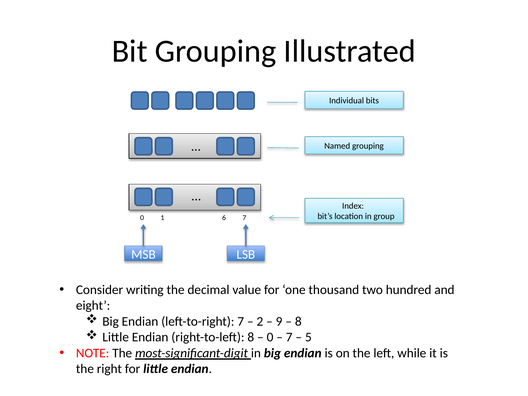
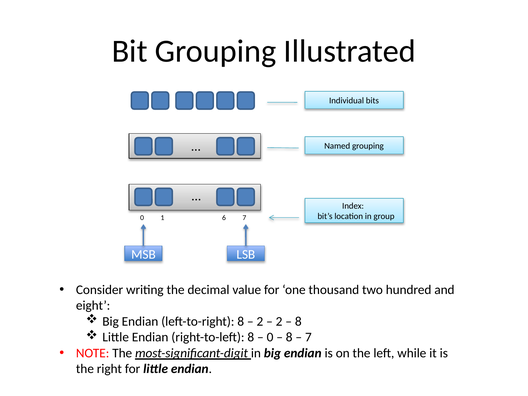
left-to-right 7: 7 -> 8
9 at (279, 321): 9 -> 2
7 at (289, 337): 7 -> 8
5 at (308, 337): 5 -> 7
